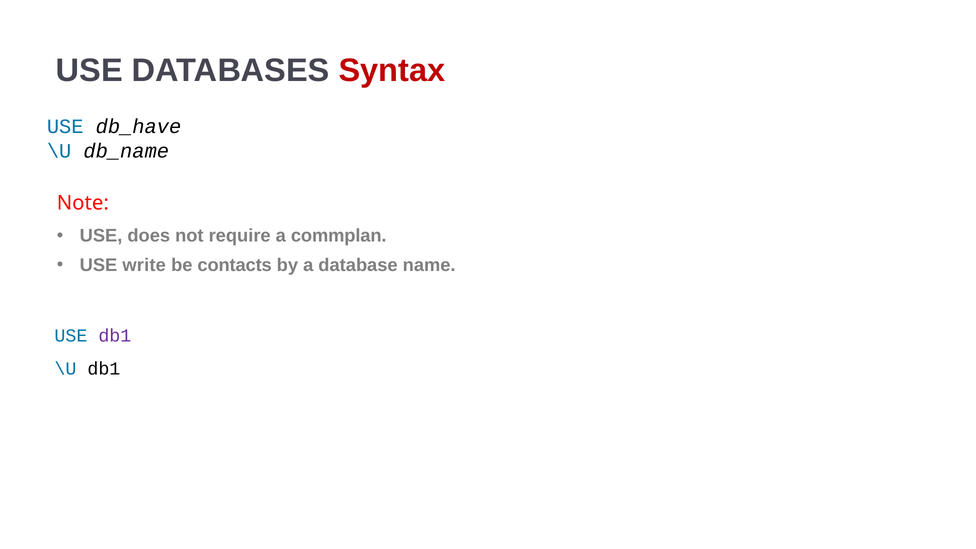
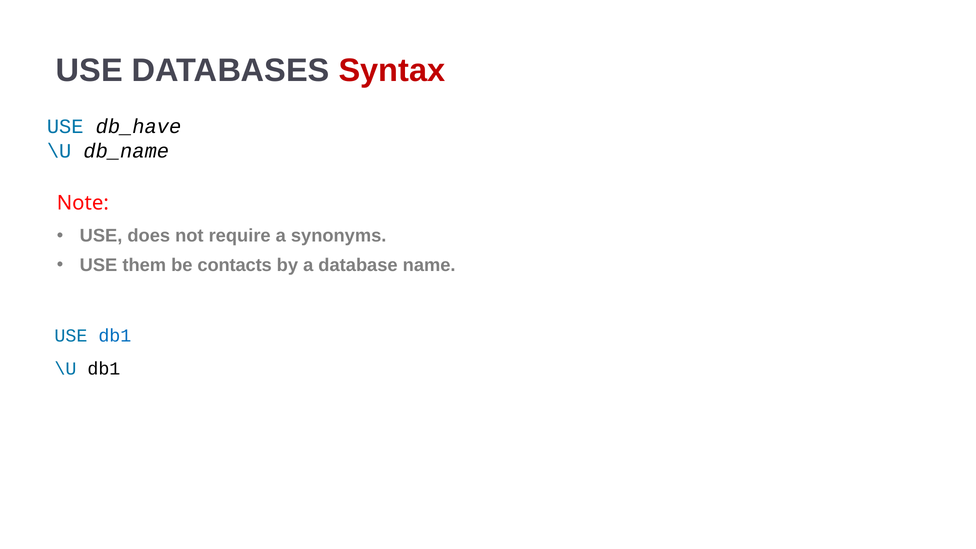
commplan: commplan -> synonyms
write: write -> them
db1 at (115, 336) colour: purple -> blue
